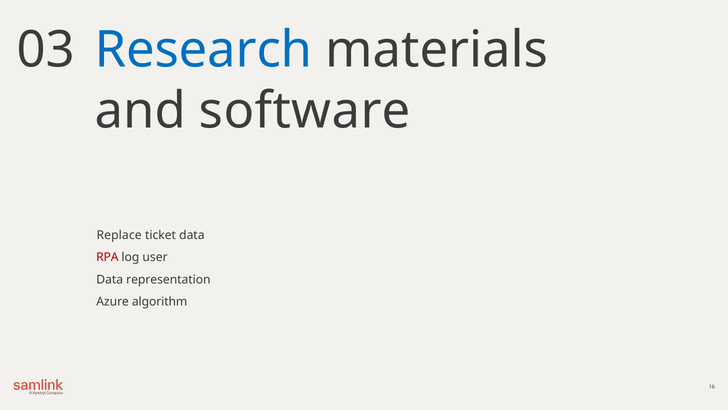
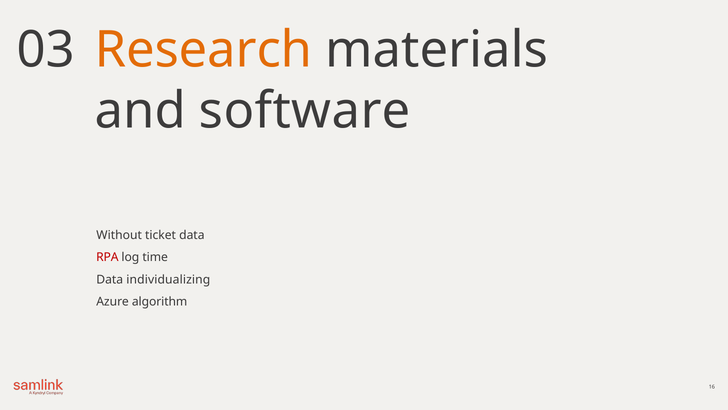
Research colour: blue -> orange
Replace: Replace -> Without
user: user -> time
representation: representation -> individualizing
